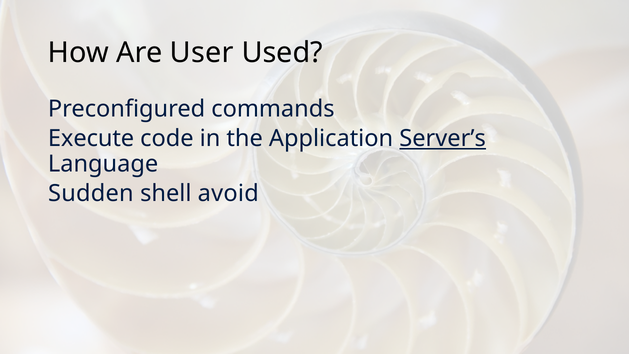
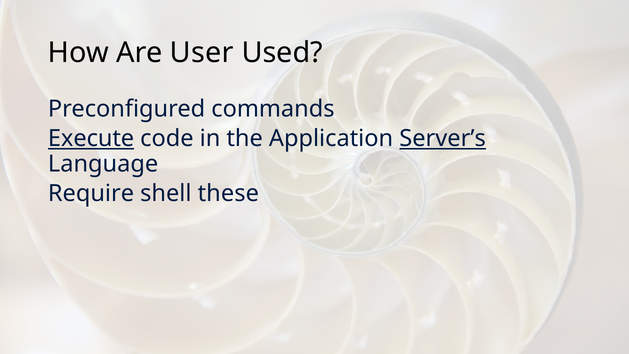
Execute underline: none -> present
Sudden: Sudden -> Require
avoid: avoid -> these
